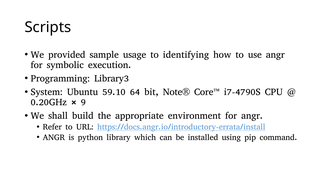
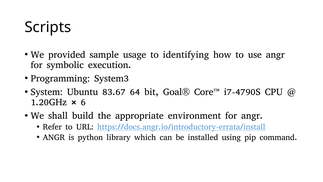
Library3: Library3 -> System3
59.10: 59.10 -> 83.67
Note®: Note® -> Goal®
0.20GHz: 0.20GHz -> 1.20GHz
9: 9 -> 6
